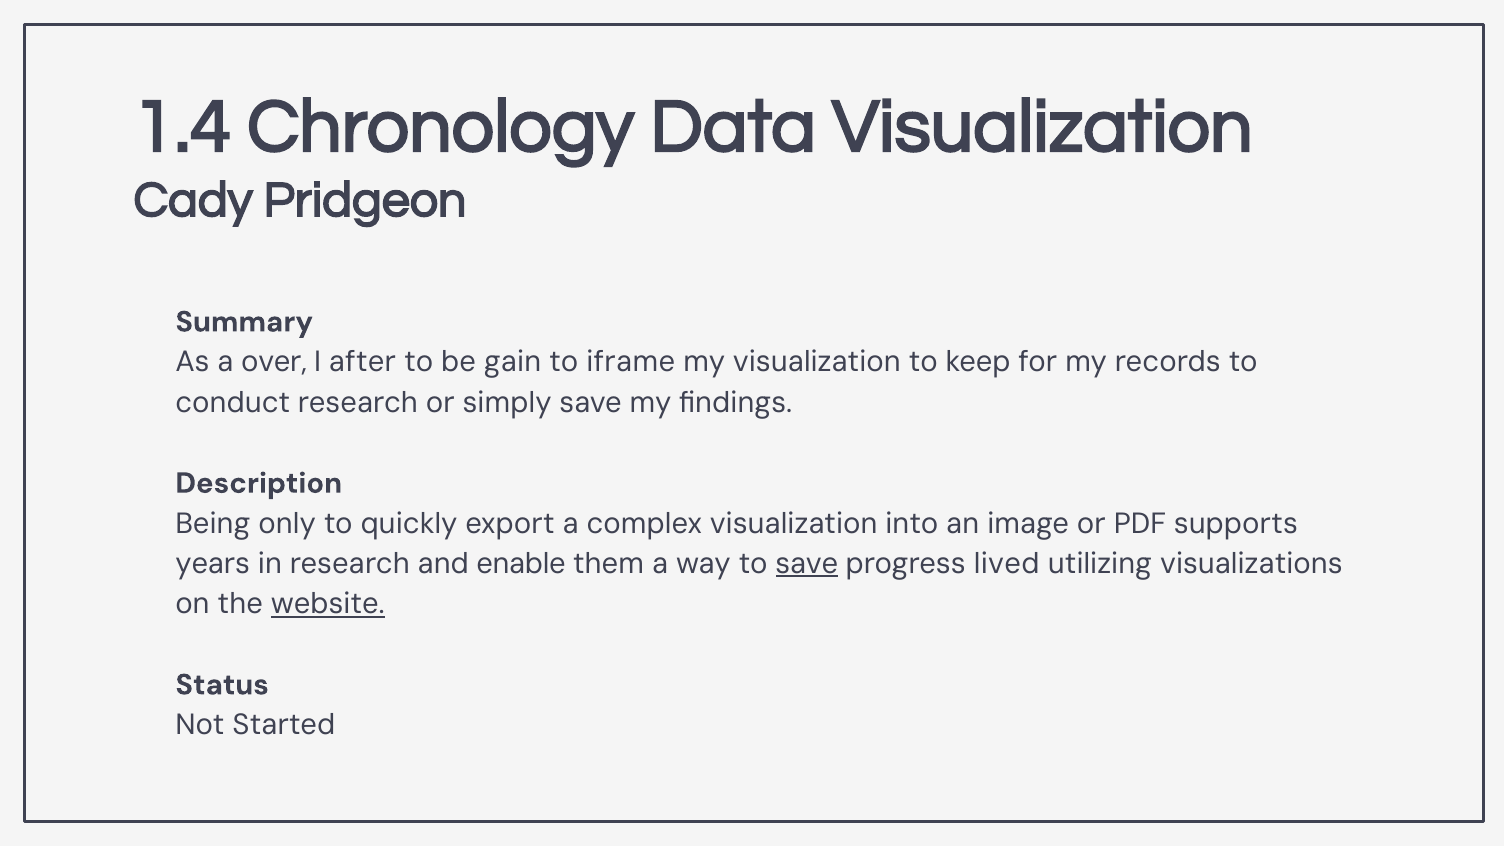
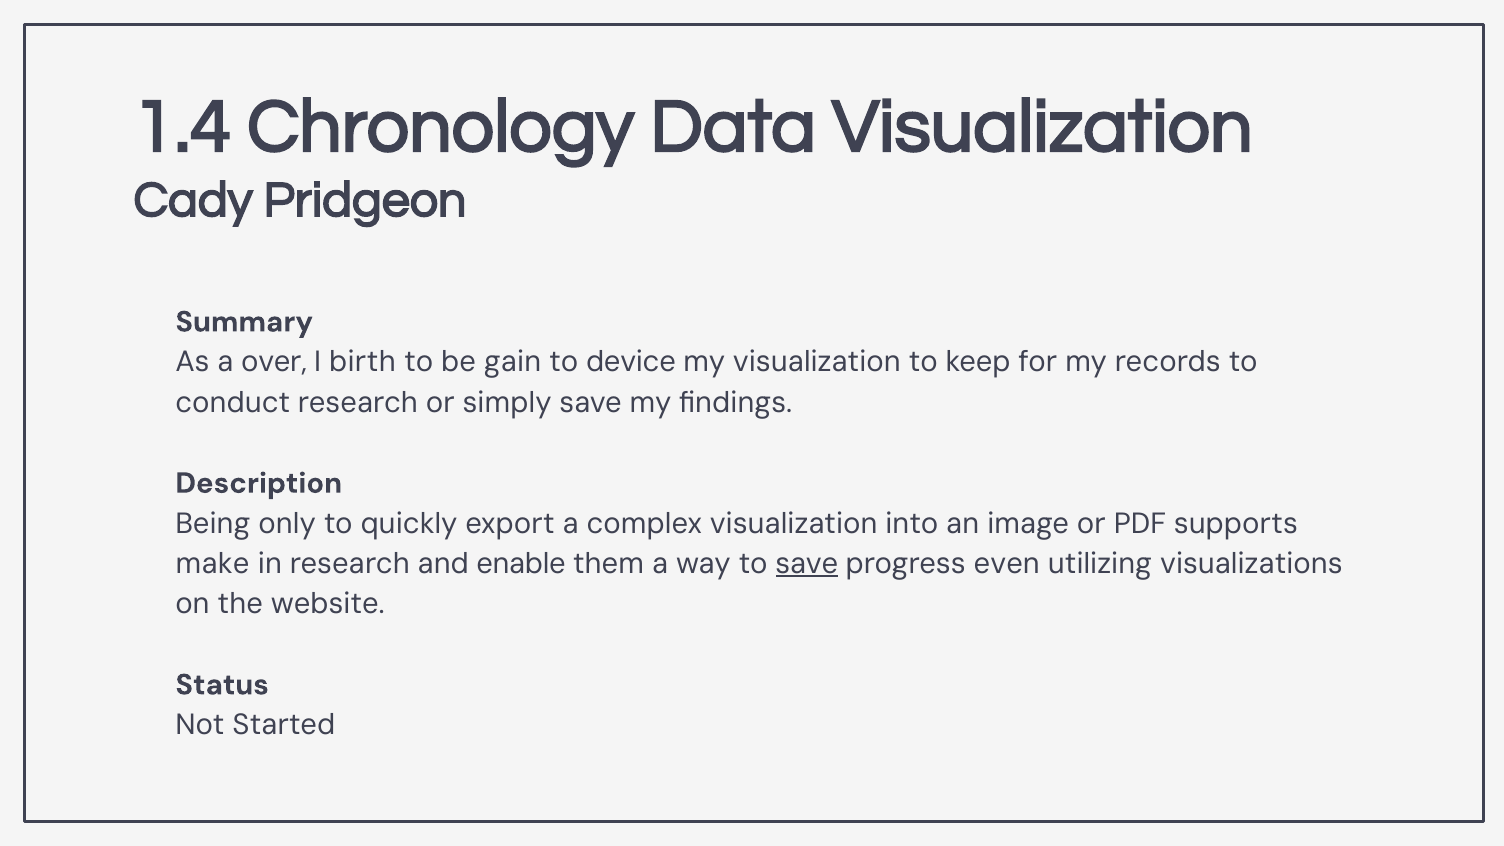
after: after -> birth
iframe: iframe -> device
years: years -> make
lived: lived -> even
website underline: present -> none
